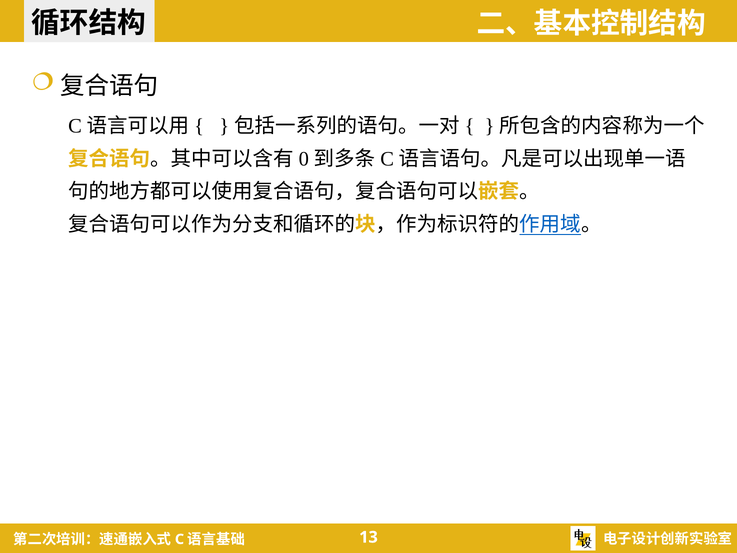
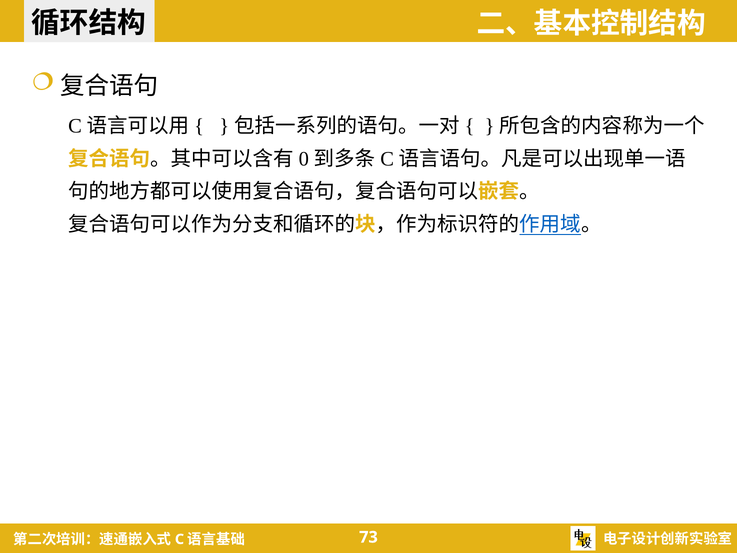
13: 13 -> 73
